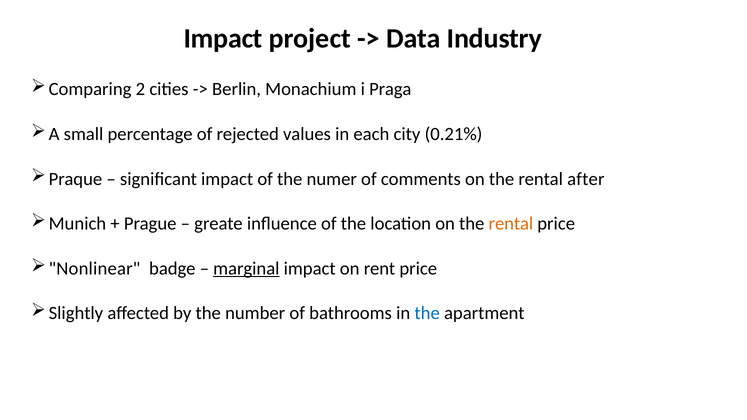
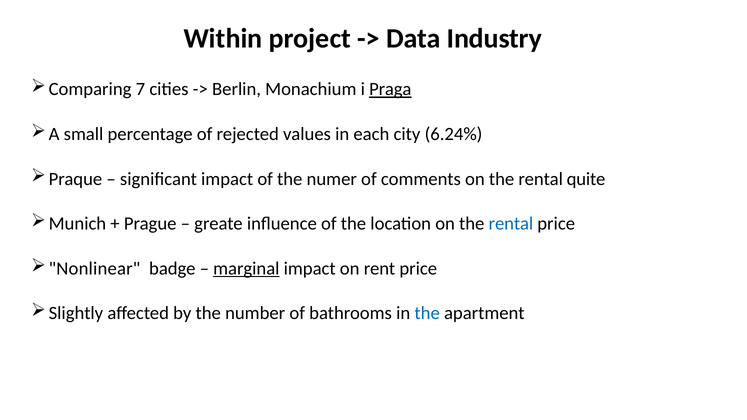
Impact at (223, 38): Impact -> Within
2: 2 -> 7
Praga underline: none -> present
0.21%: 0.21% -> 6.24%
after: after -> quite
rental at (511, 224) colour: orange -> blue
